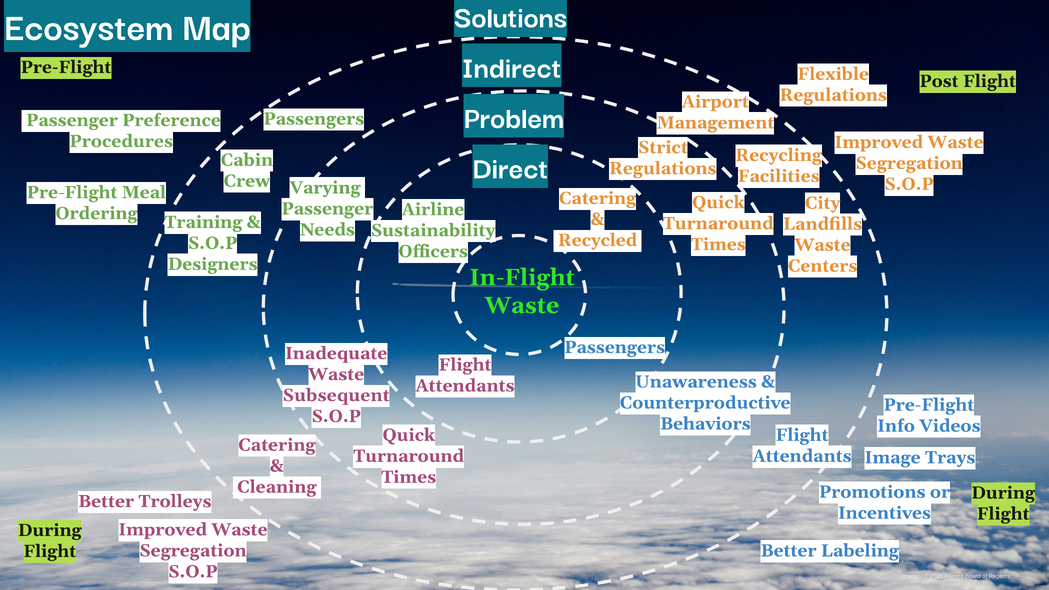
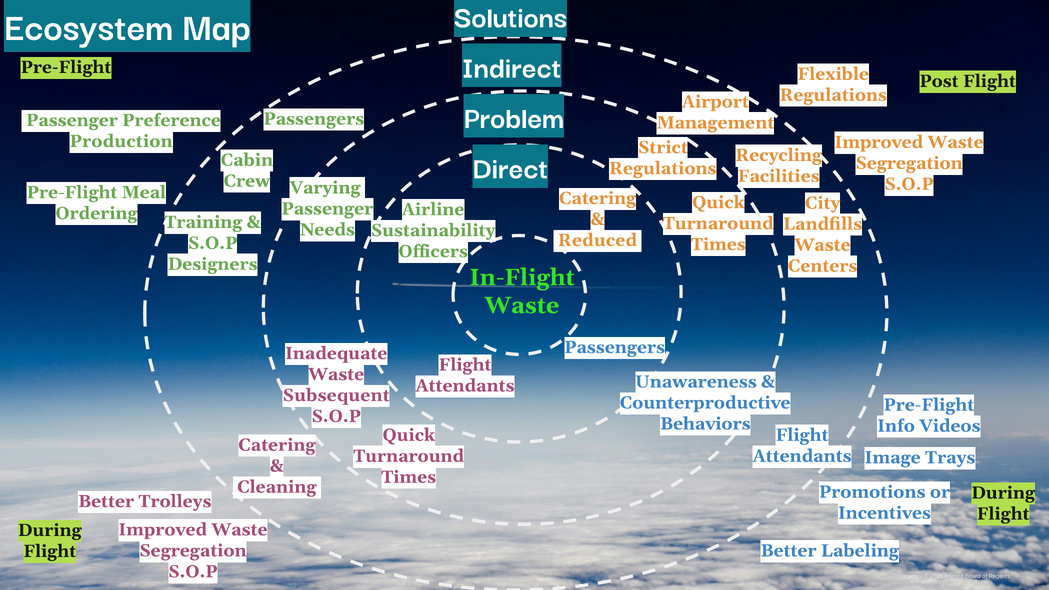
Procedures: Procedures -> Production
Recycled: Recycled -> Reduced
